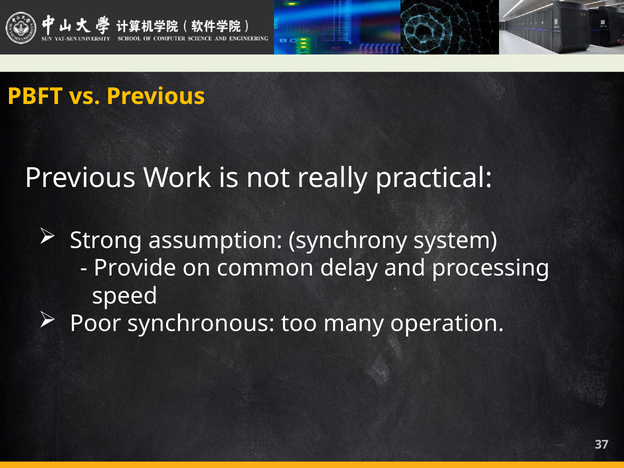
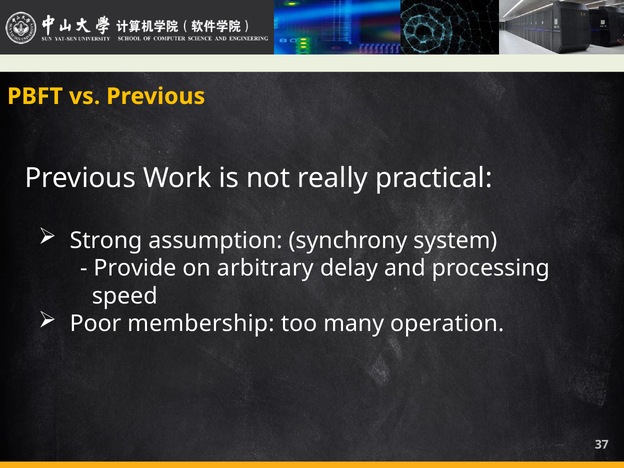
common: common -> arbitrary
synchronous: synchronous -> membership
